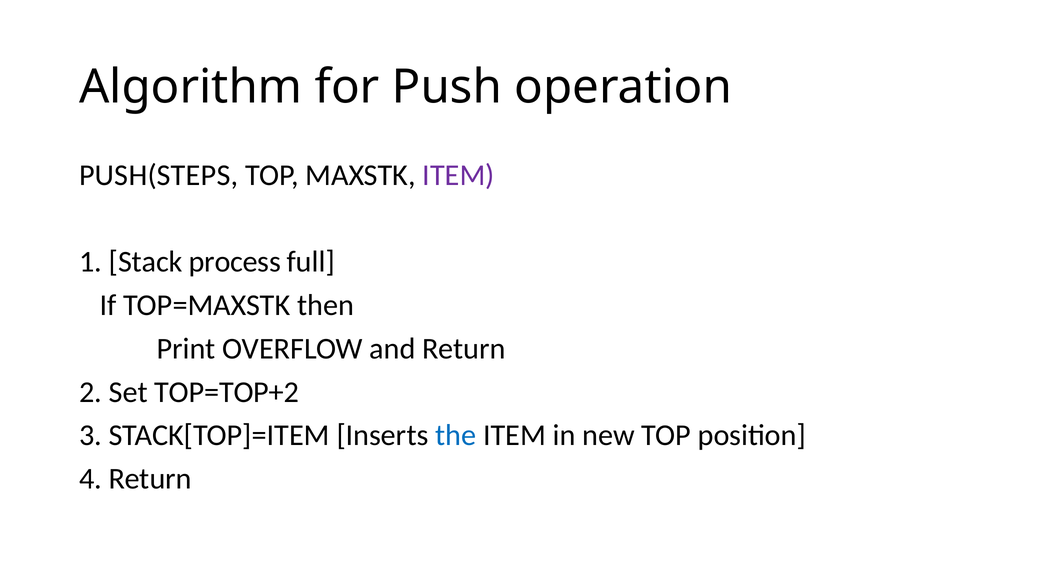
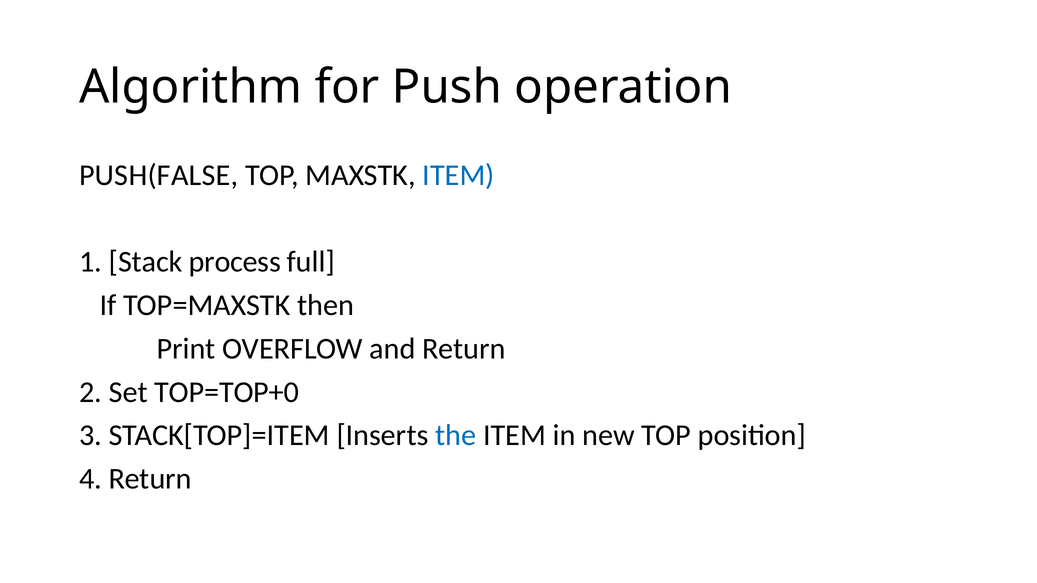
PUSH(STEPS: PUSH(STEPS -> PUSH(FALSE
ITEM at (458, 175) colour: purple -> blue
TOP=TOP+2: TOP=TOP+2 -> TOP=TOP+0
